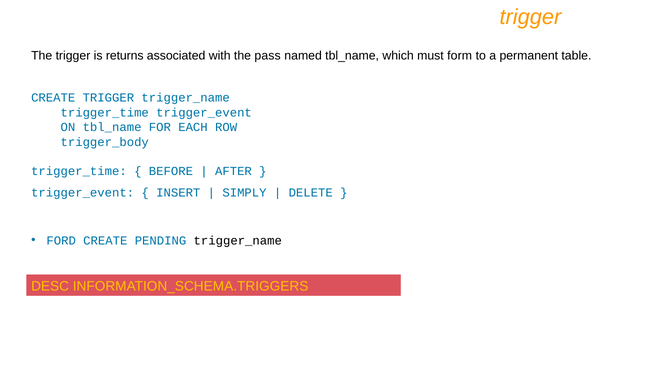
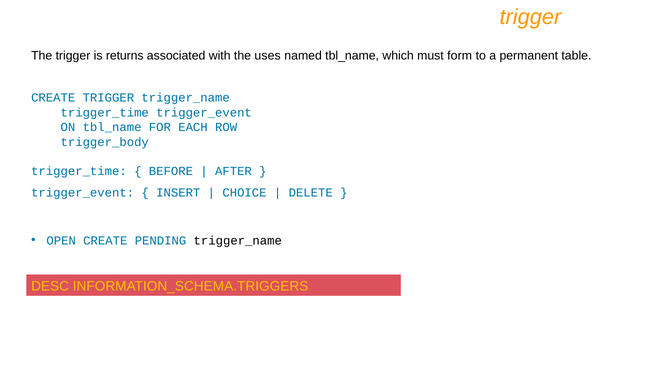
pass: pass -> uses
SIMPLY: SIMPLY -> CHOICE
FORD: FORD -> OPEN
